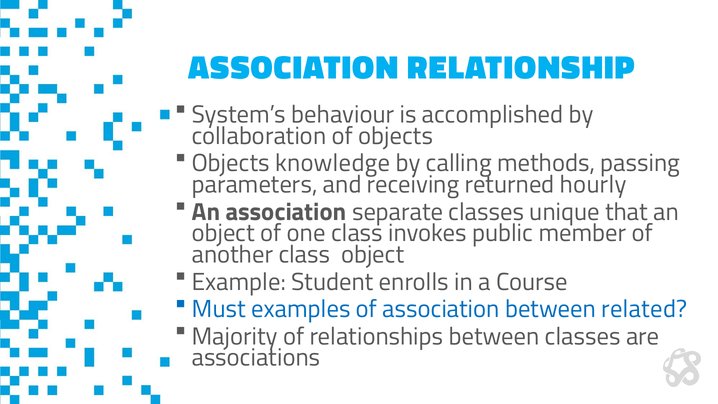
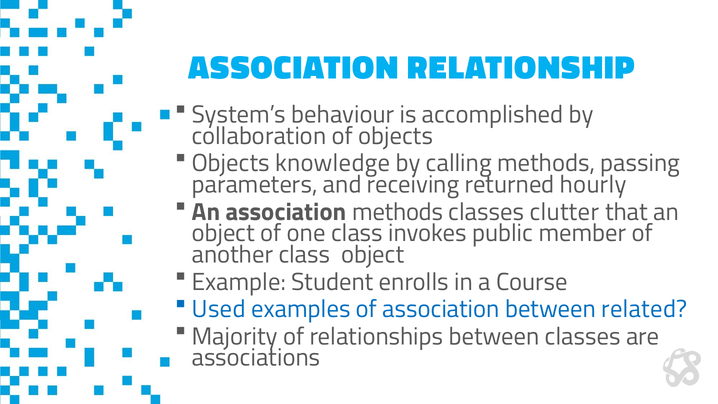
association separate: separate -> methods
unique: unique -> clutter
Must: Must -> Used
